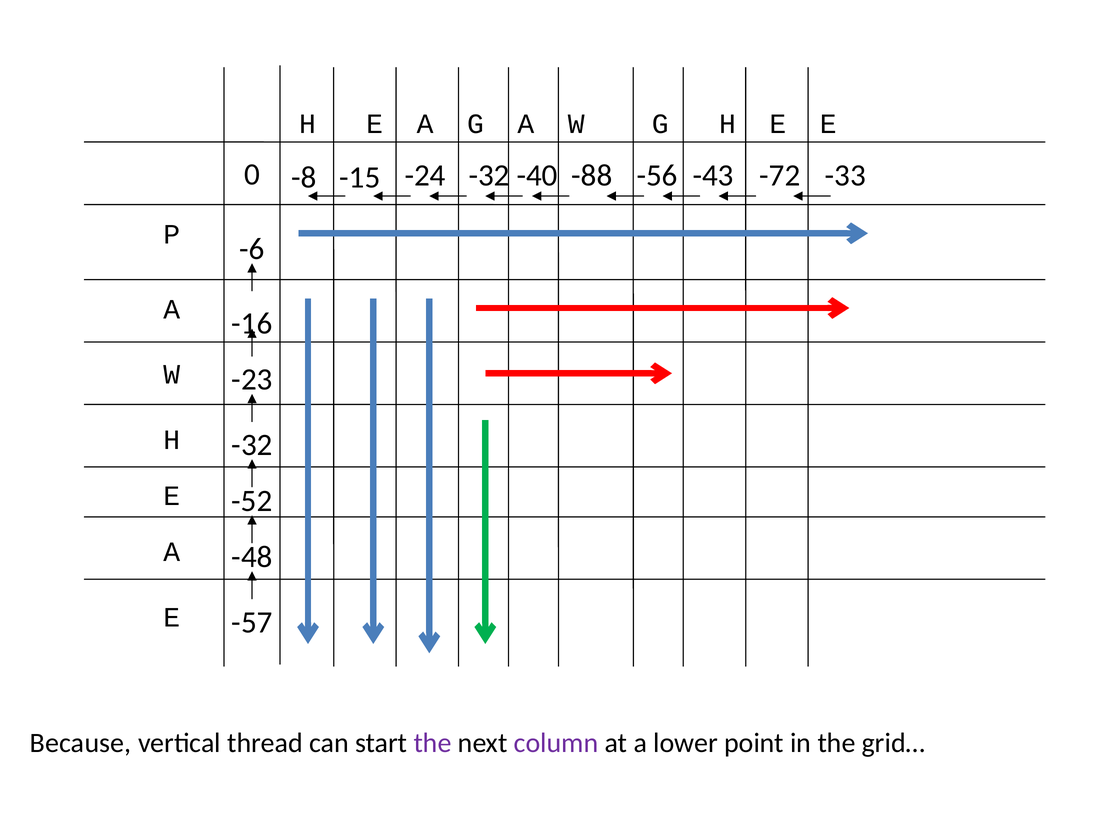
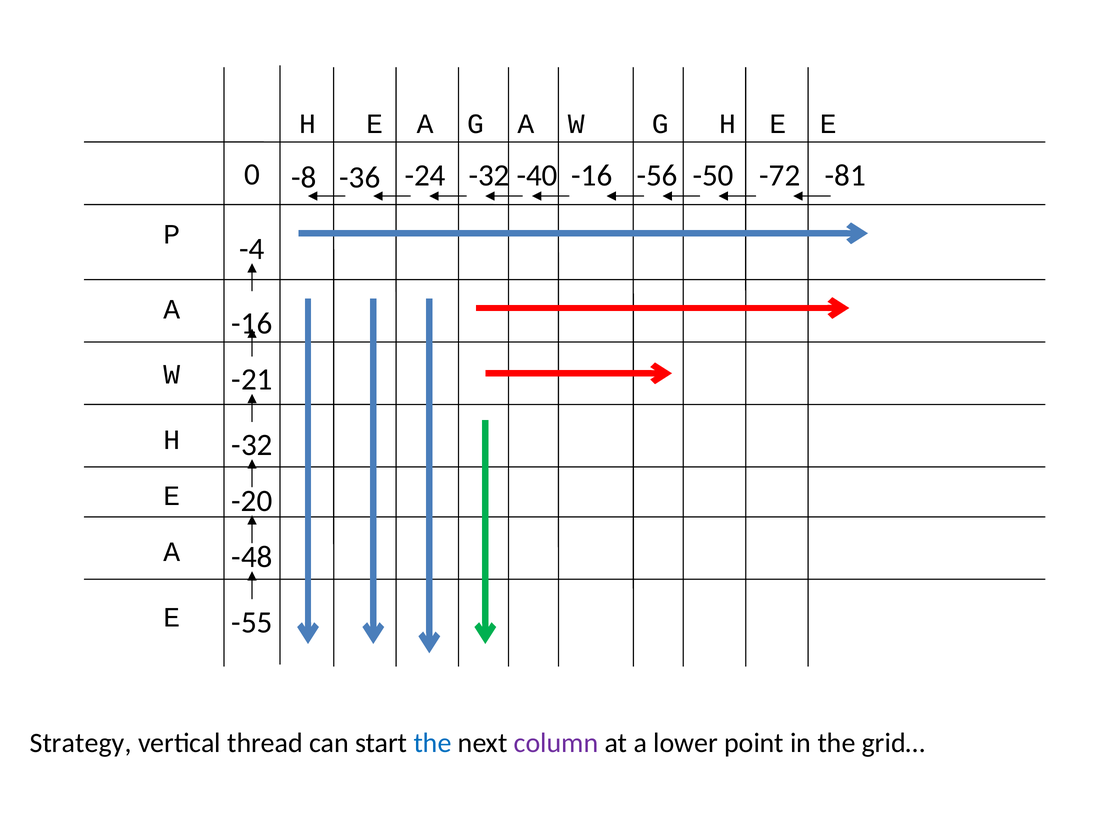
-15: -15 -> -36
-88 at (592, 176): -88 -> -16
-43: -43 -> -50
-33: -33 -> -81
-6: -6 -> -4
-23: -23 -> -21
-52: -52 -> -20
-57: -57 -> -55
Because: Because -> Strategy
the at (433, 743) colour: purple -> blue
